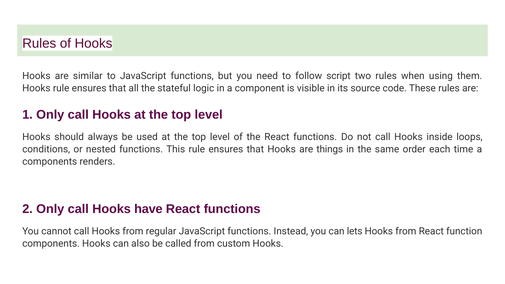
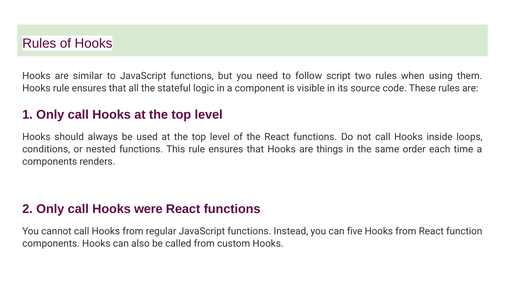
have: have -> were
lets: lets -> five
